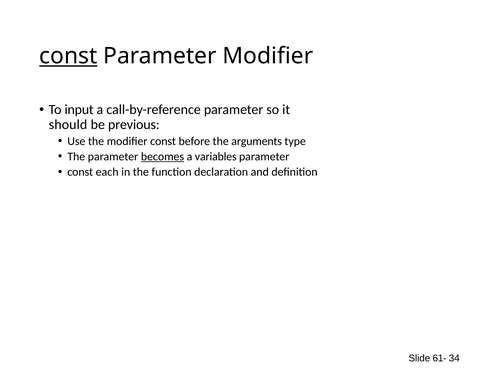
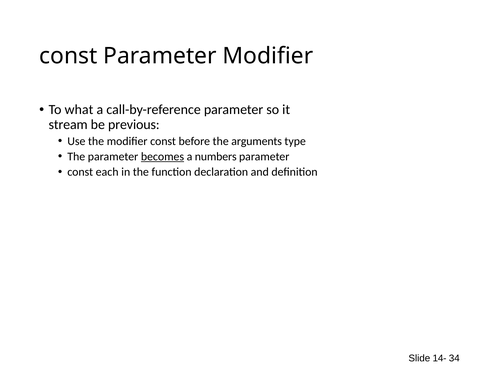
const at (68, 56) underline: present -> none
input: input -> what
should: should -> stream
variables: variables -> numbers
61-: 61- -> 14-
